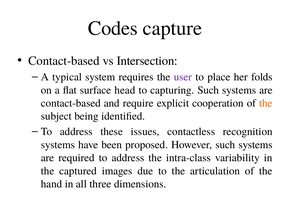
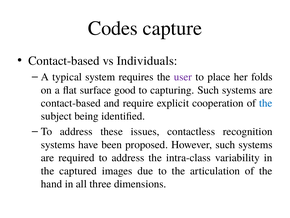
Intersection: Intersection -> Individuals
head: head -> good
the at (266, 103) colour: orange -> blue
